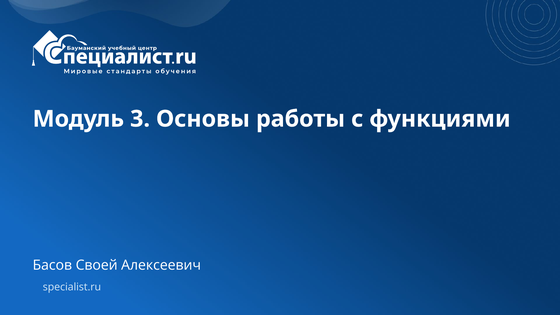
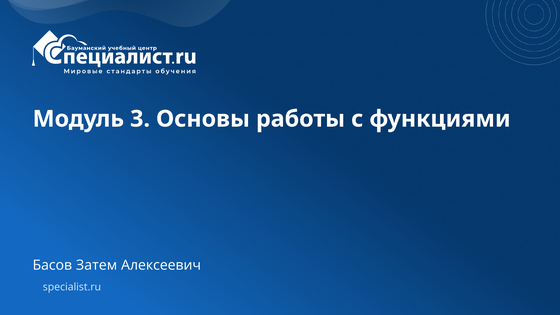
Своей: Своей -> Затем
